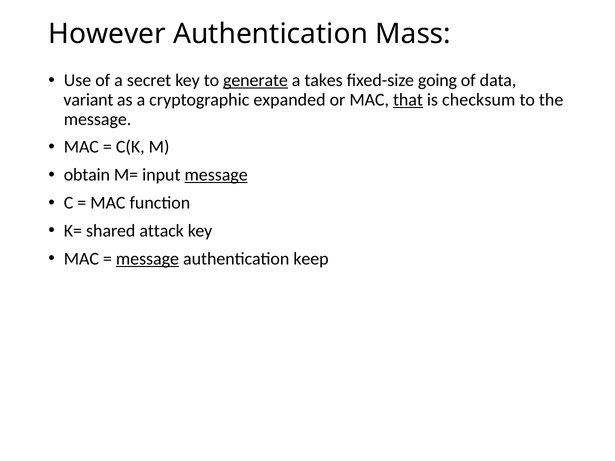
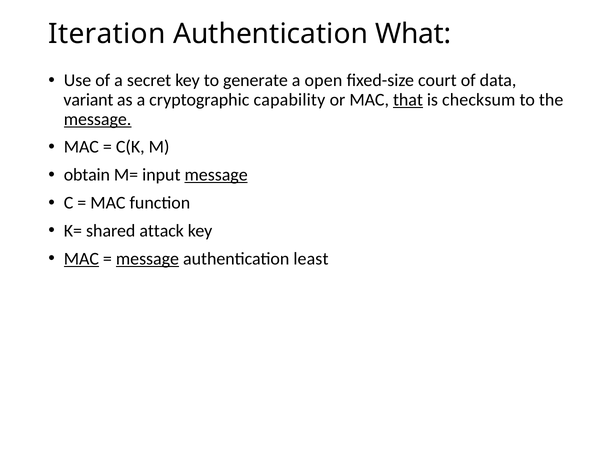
However: However -> Iteration
Mass: Mass -> What
generate underline: present -> none
takes: takes -> open
going: going -> court
expanded: expanded -> capability
message at (98, 119) underline: none -> present
MAC at (81, 259) underline: none -> present
keep: keep -> least
